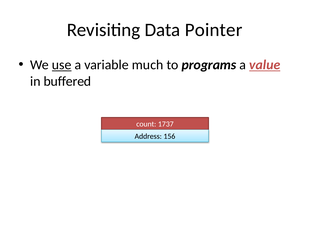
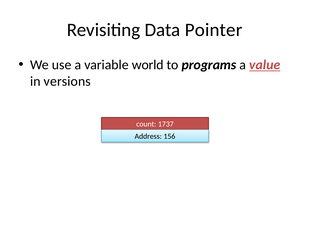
use underline: present -> none
much: much -> world
buffered: buffered -> versions
